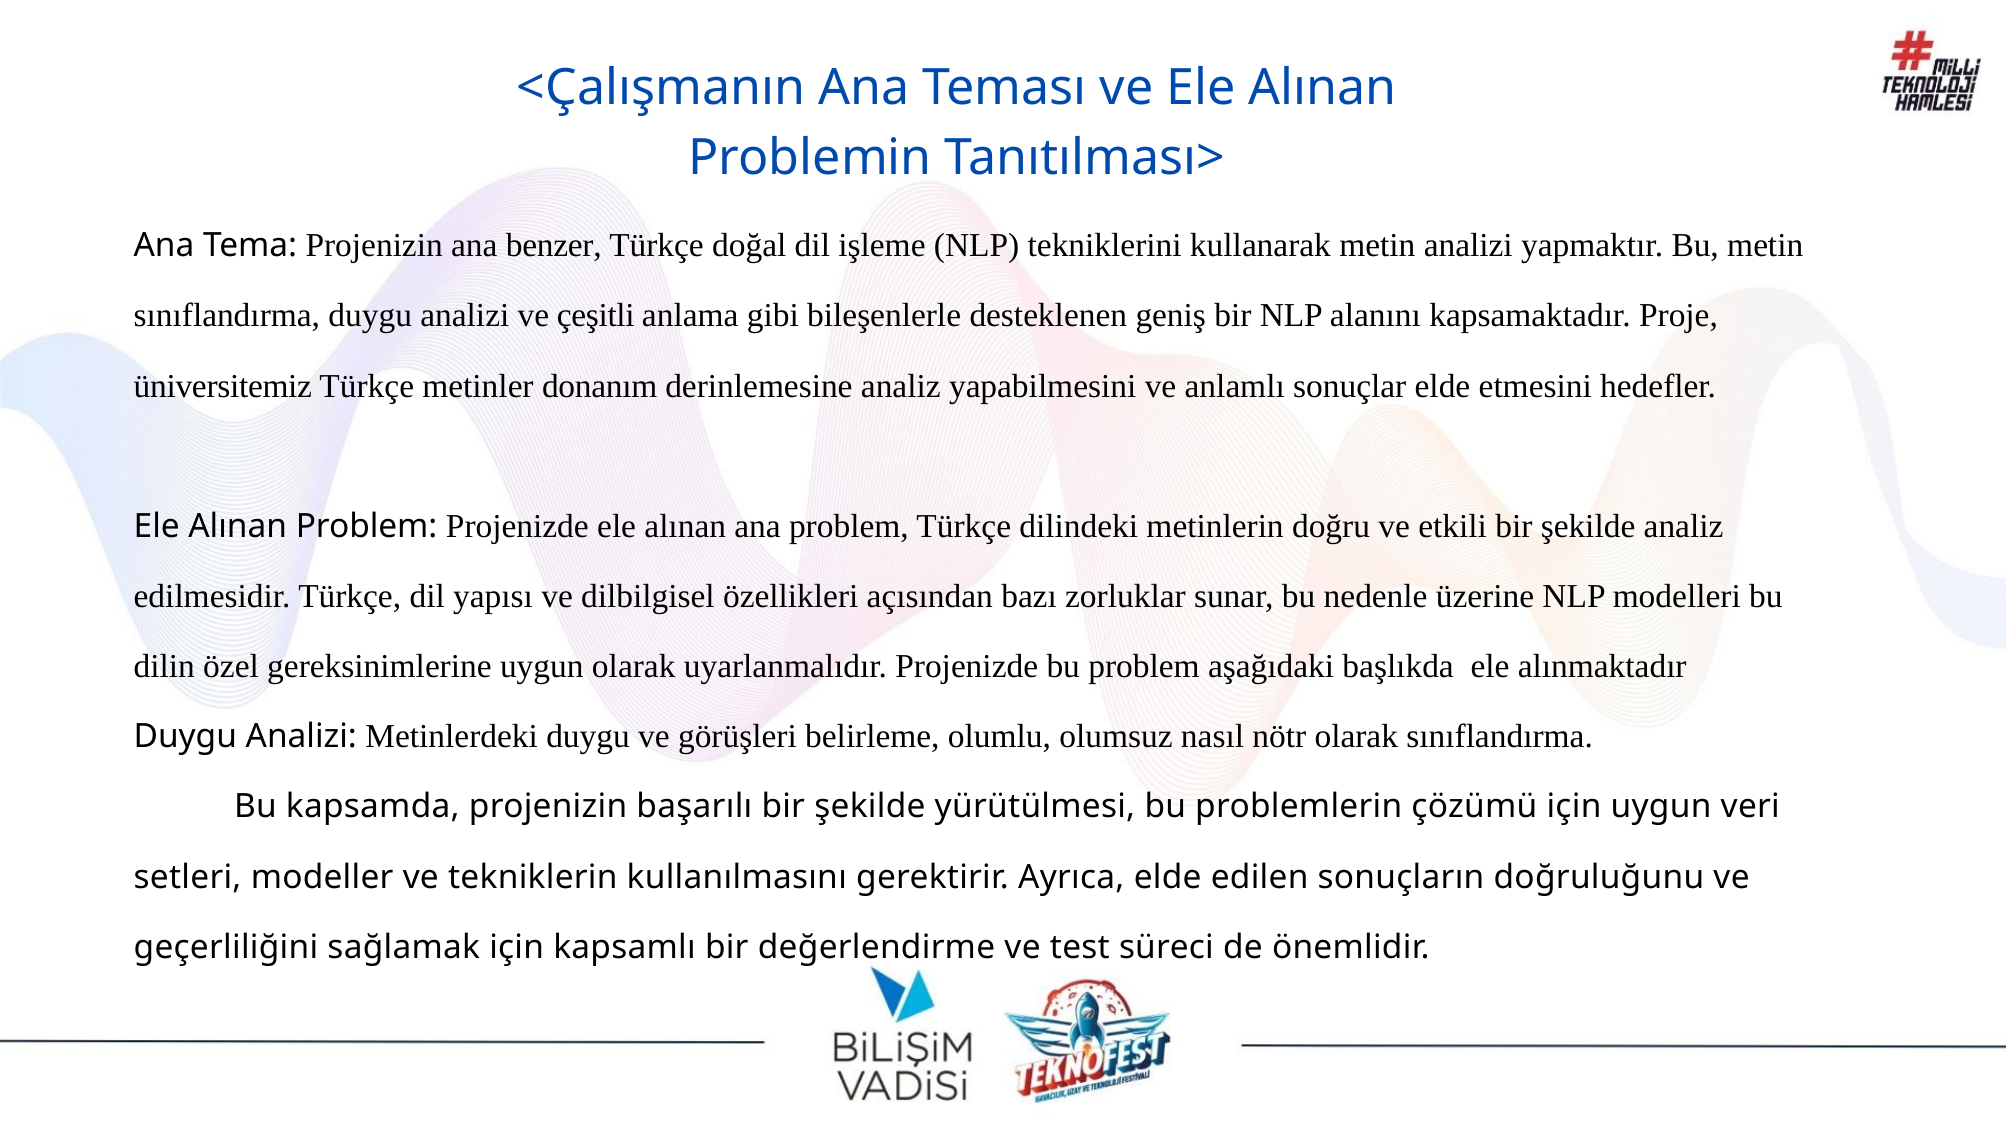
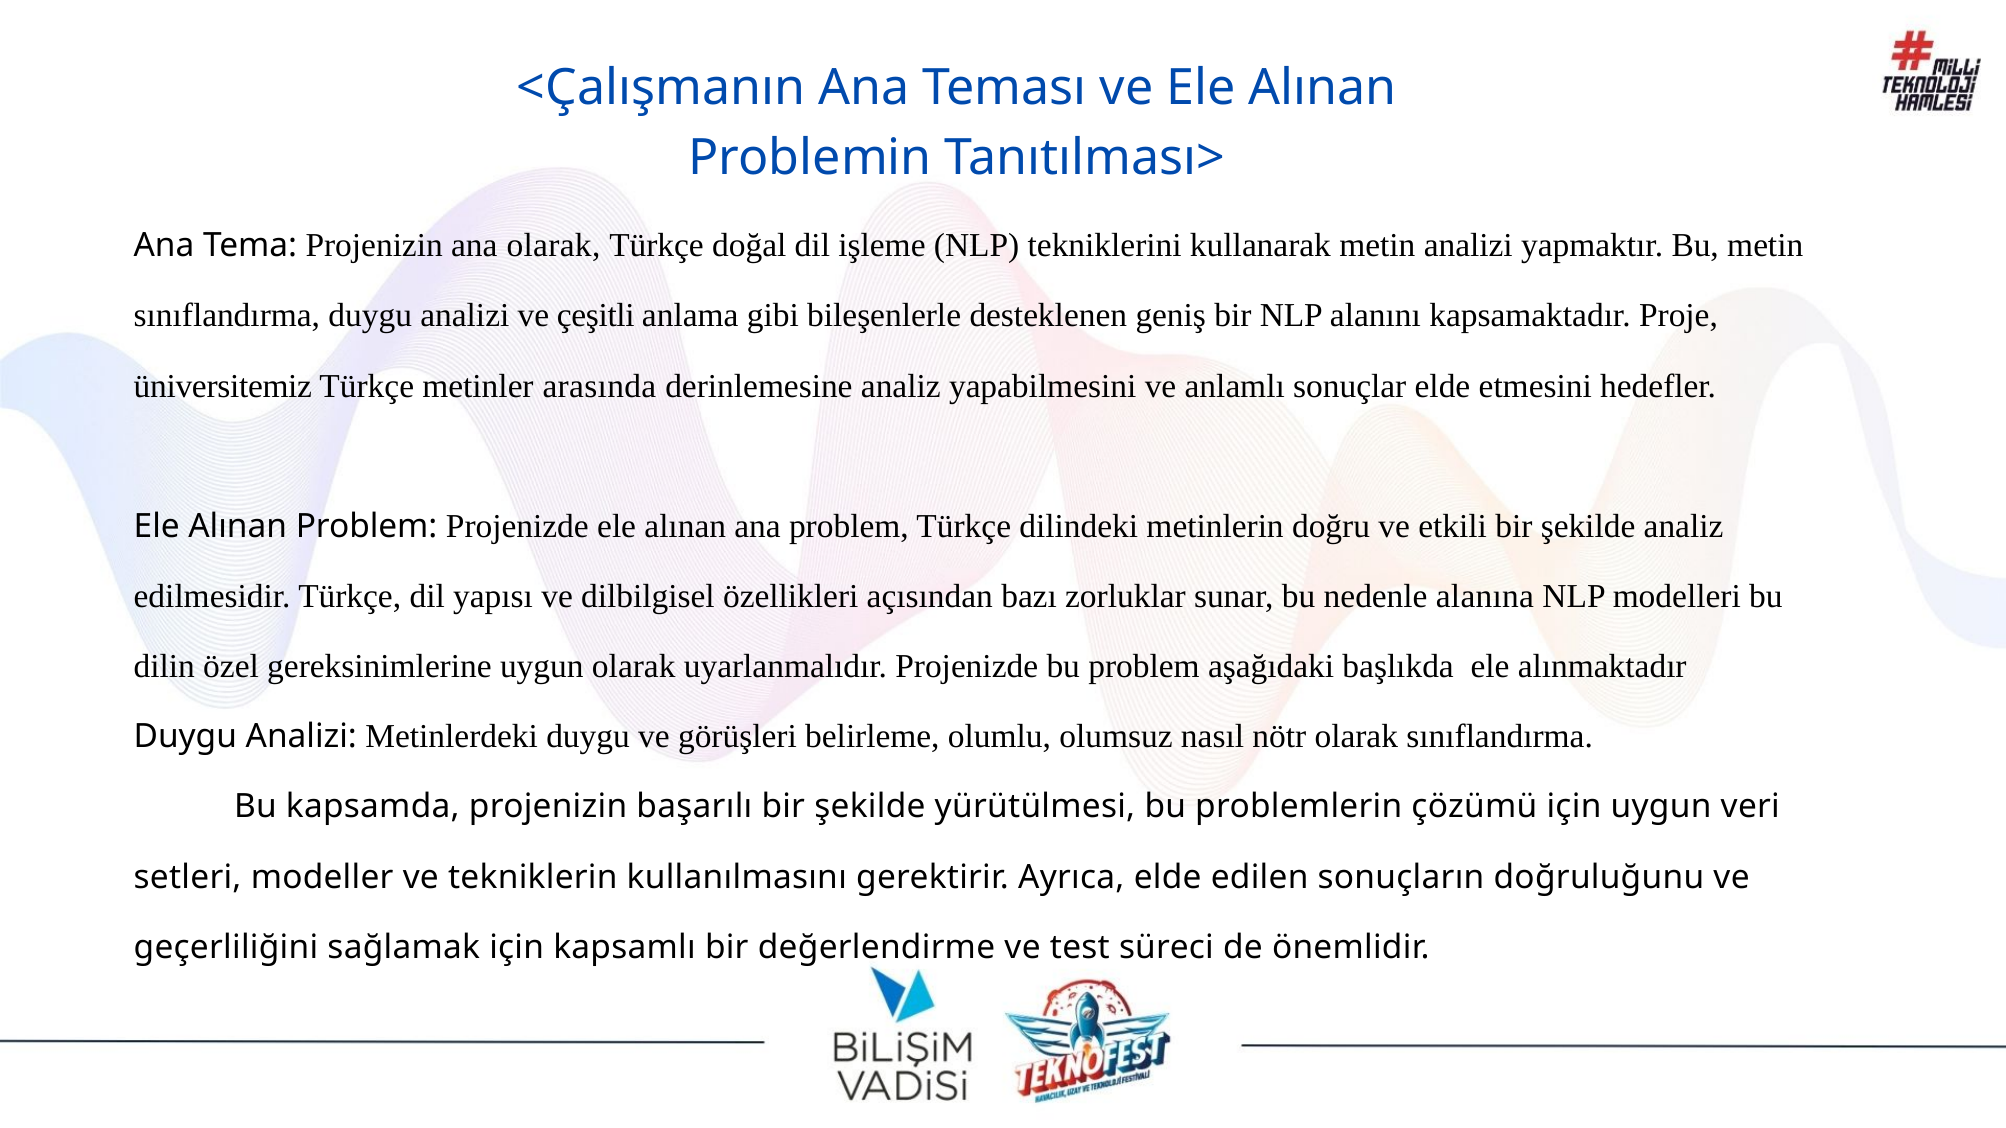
ana benzer: benzer -> olarak
donanım: donanım -> arasında
üzerine: üzerine -> alanına
